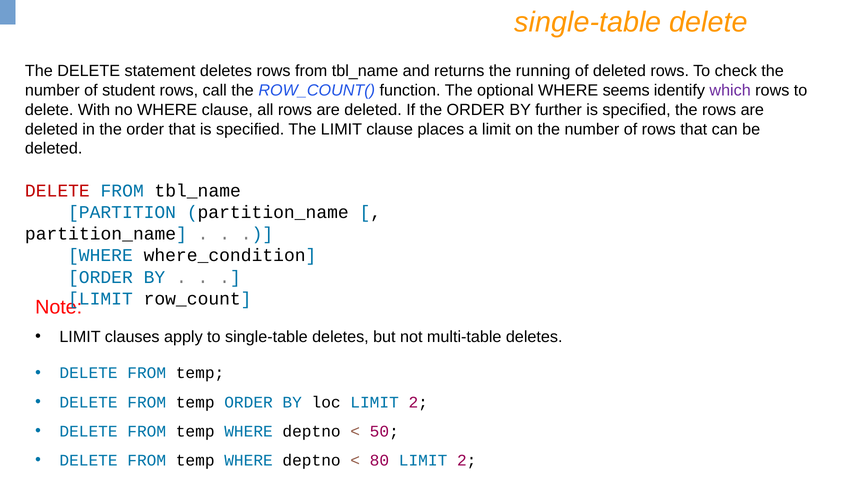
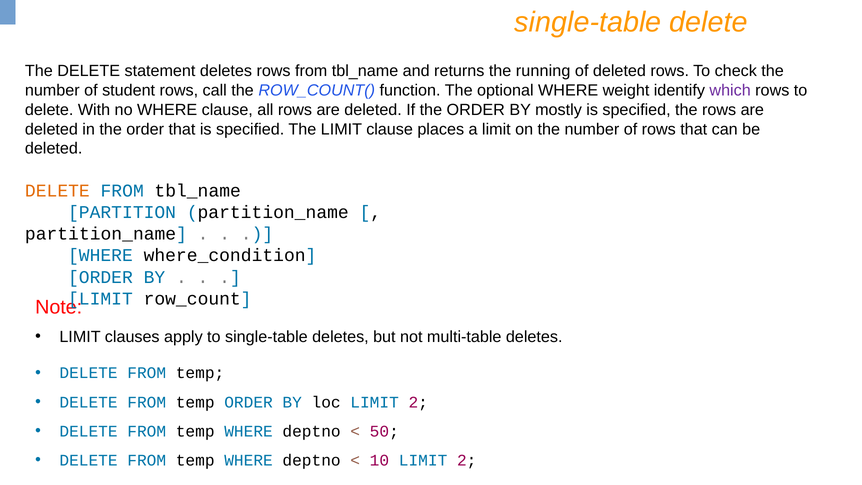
seems: seems -> weight
further: further -> mostly
DELETE at (57, 191) colour: red -> orange
80: 80 -> 10
